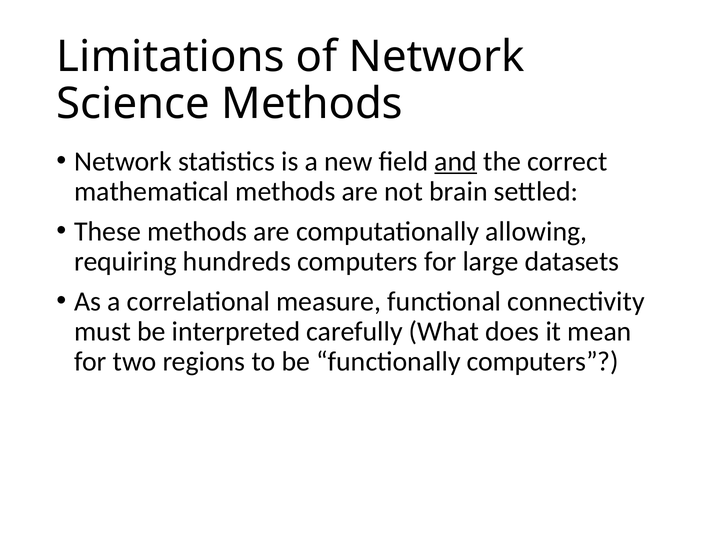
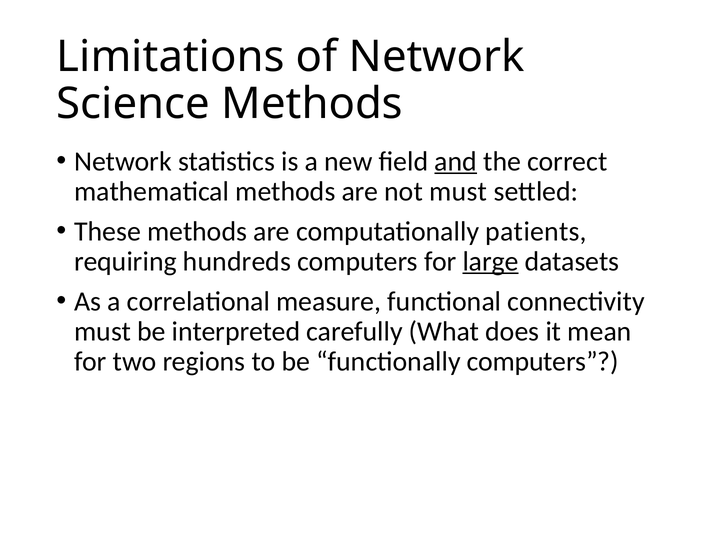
not brain: brain -> must
allowing: allowing -> patients
large underline: none -> present
